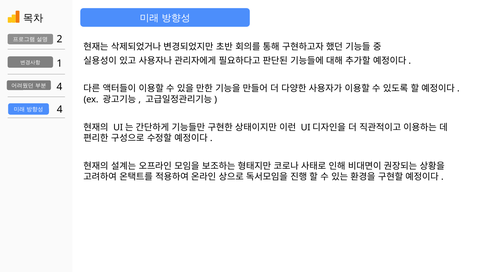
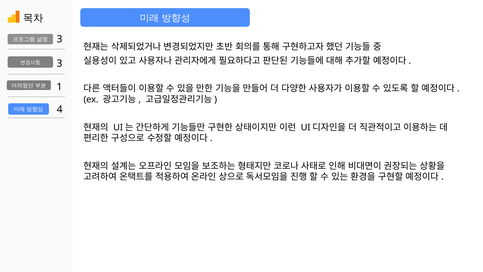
2 at (60, 39): 2 -> 3
1 at (59, 63): 1 -> 3
4 at (59, 87): 4 -> 1
